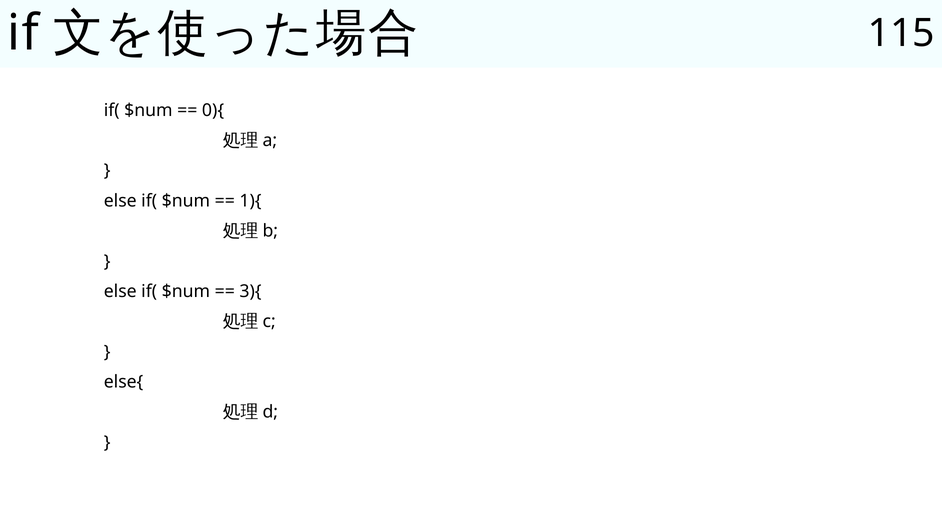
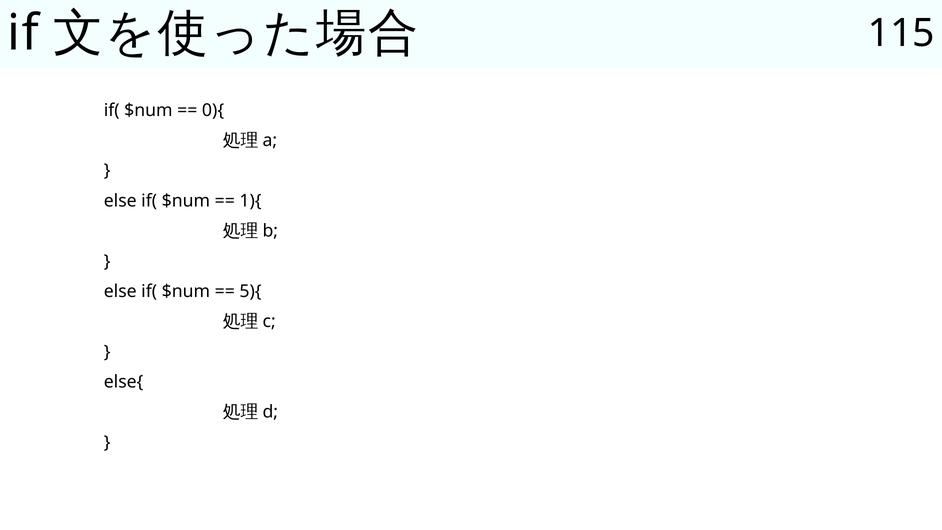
3){: 3){ -> 5){
